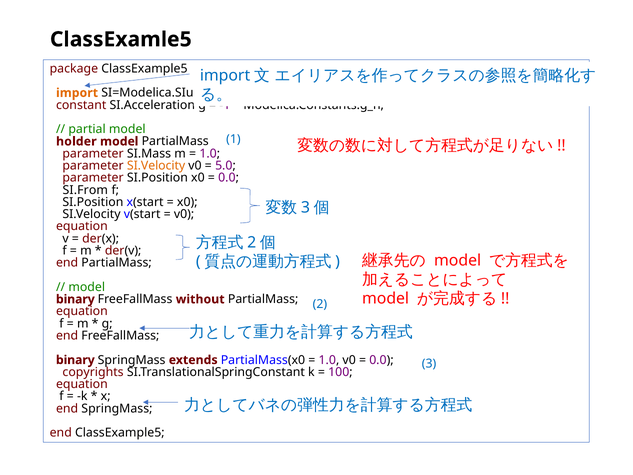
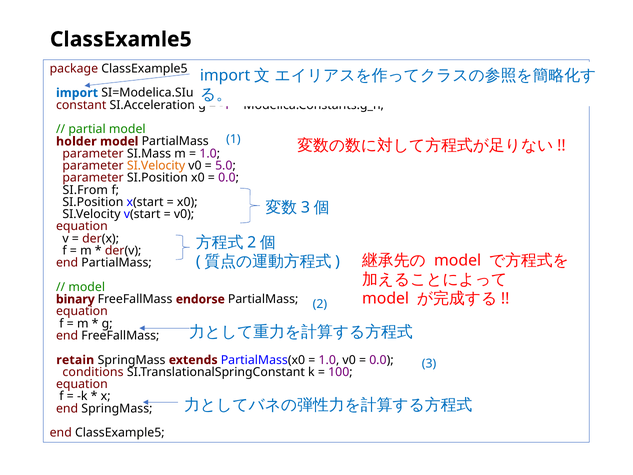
import colour: orange -> blue
without: without -> endorse
binary at (75, 360): binary -> retain
copyrights: copyrights -> conditions
